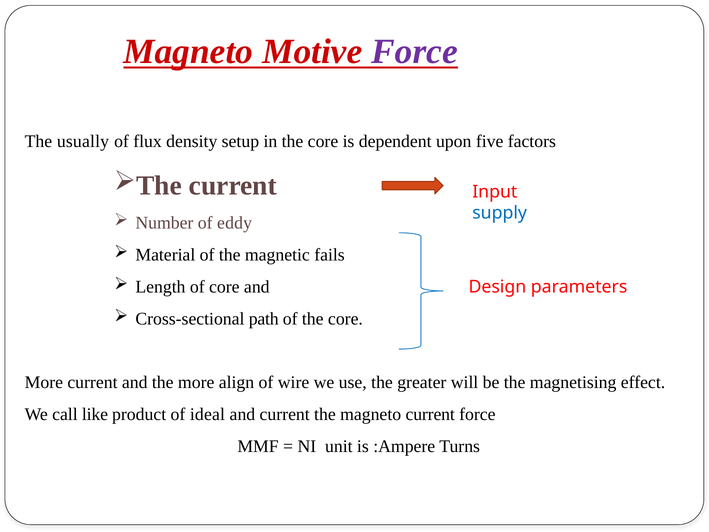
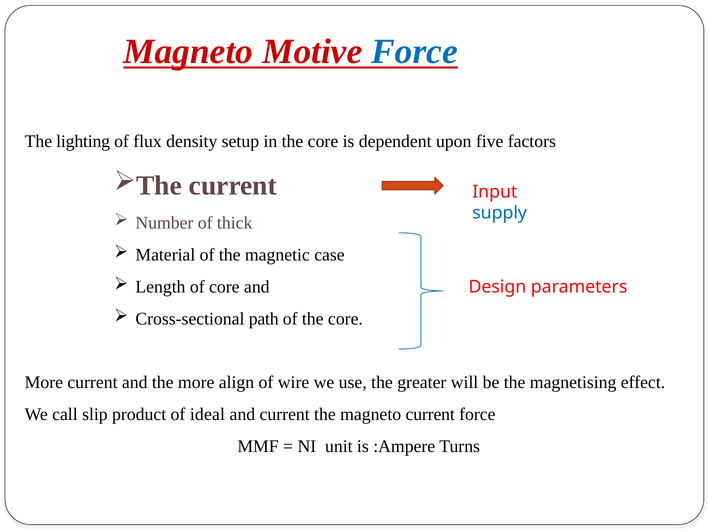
Force at (414, 52) colour: purple -> blue
usually: usually -> lighting
eddy: eddy -> thick
fails: fails -> case
like: like -> slip
